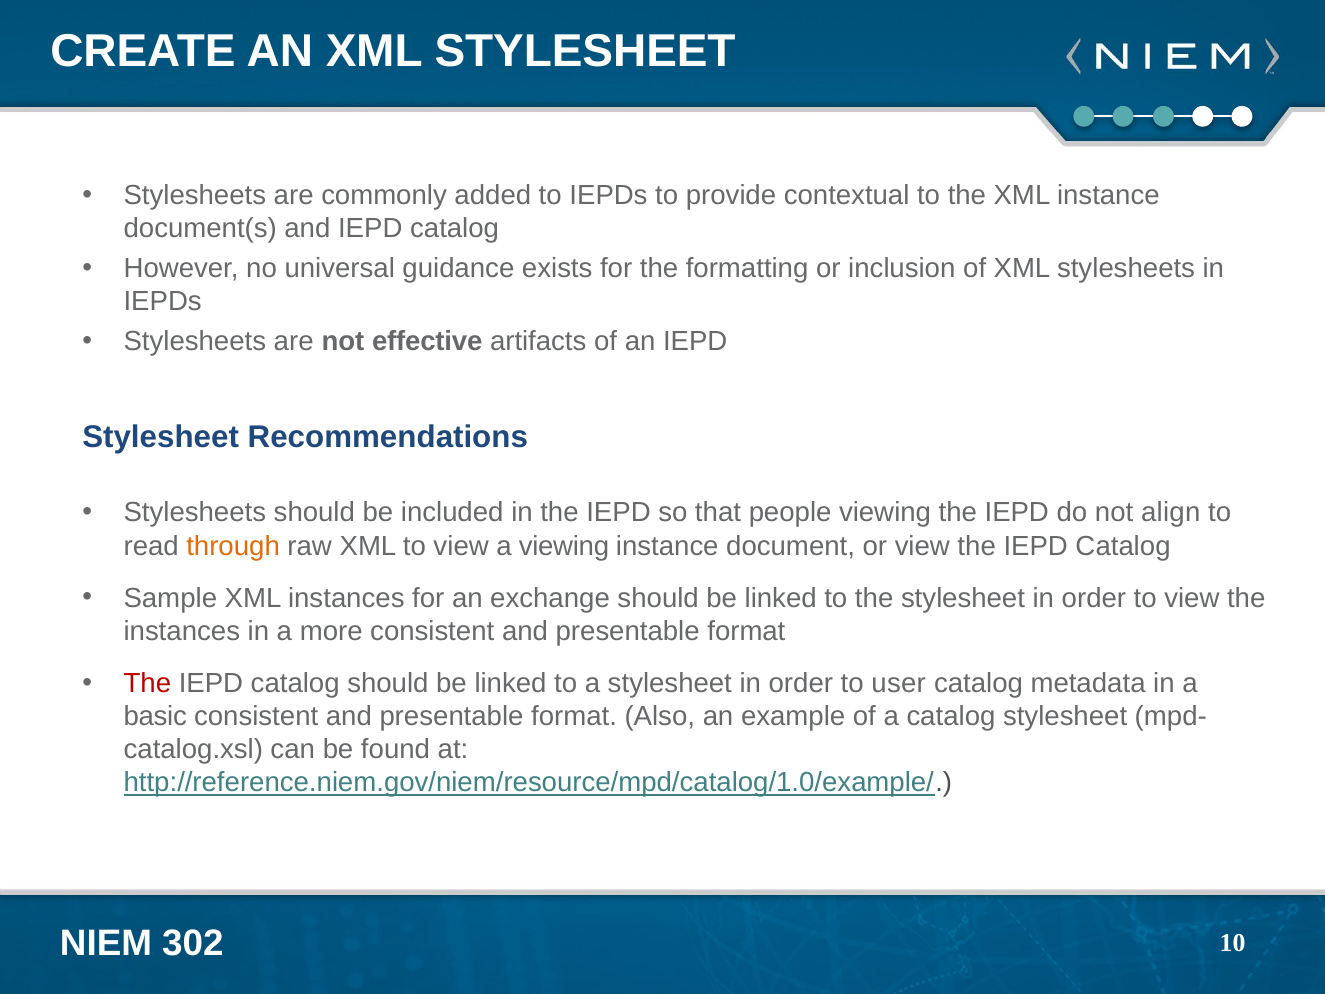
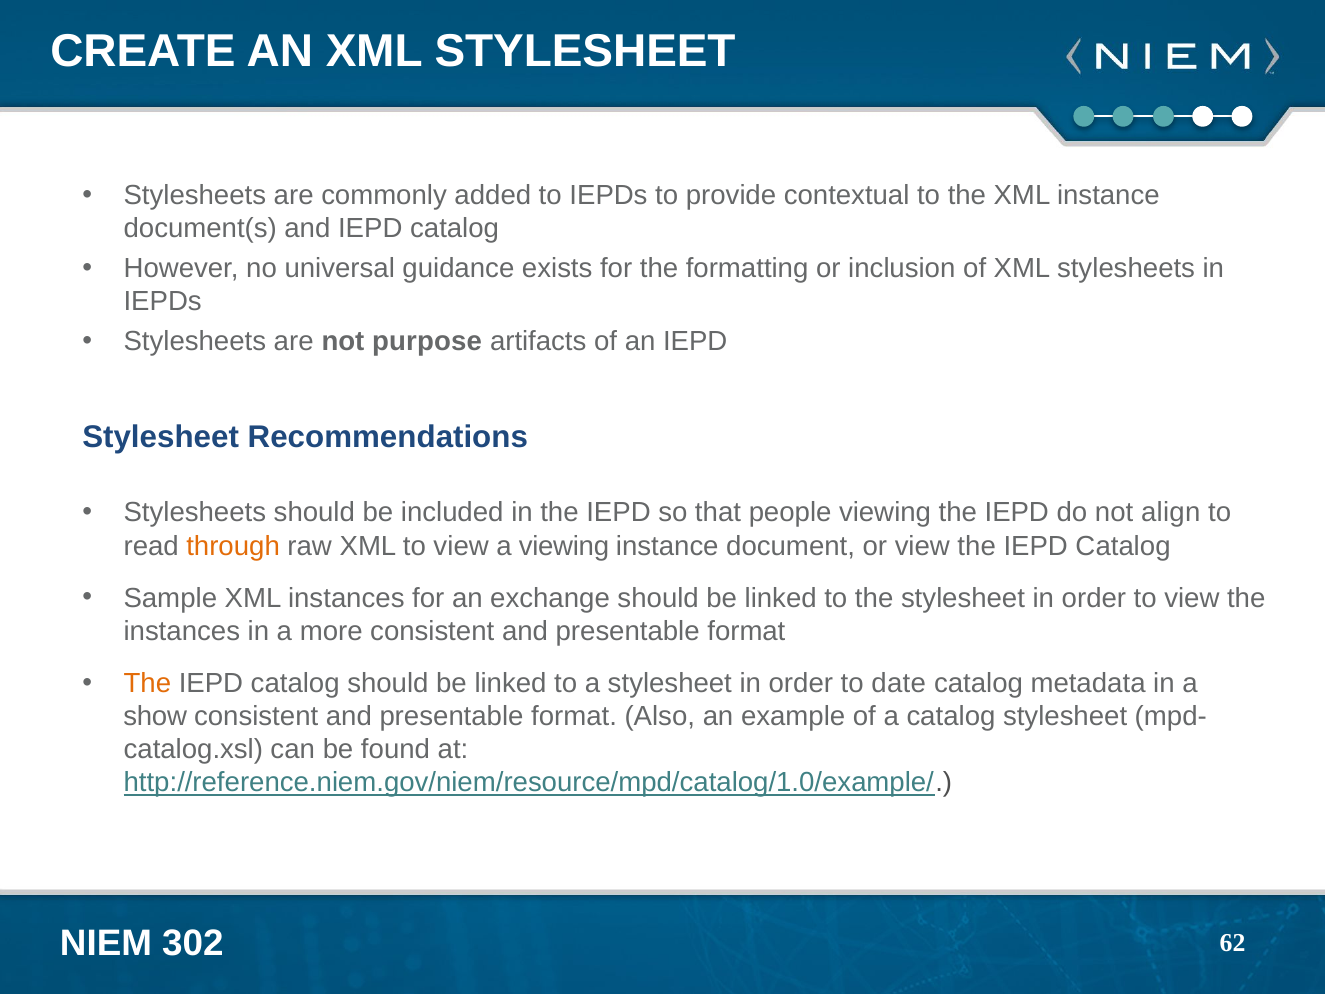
effective: effective -> purpose
The at (147, 683) colour: red -> orange
user: user -> date
basic: basic -> show
10: 10 -> 62
